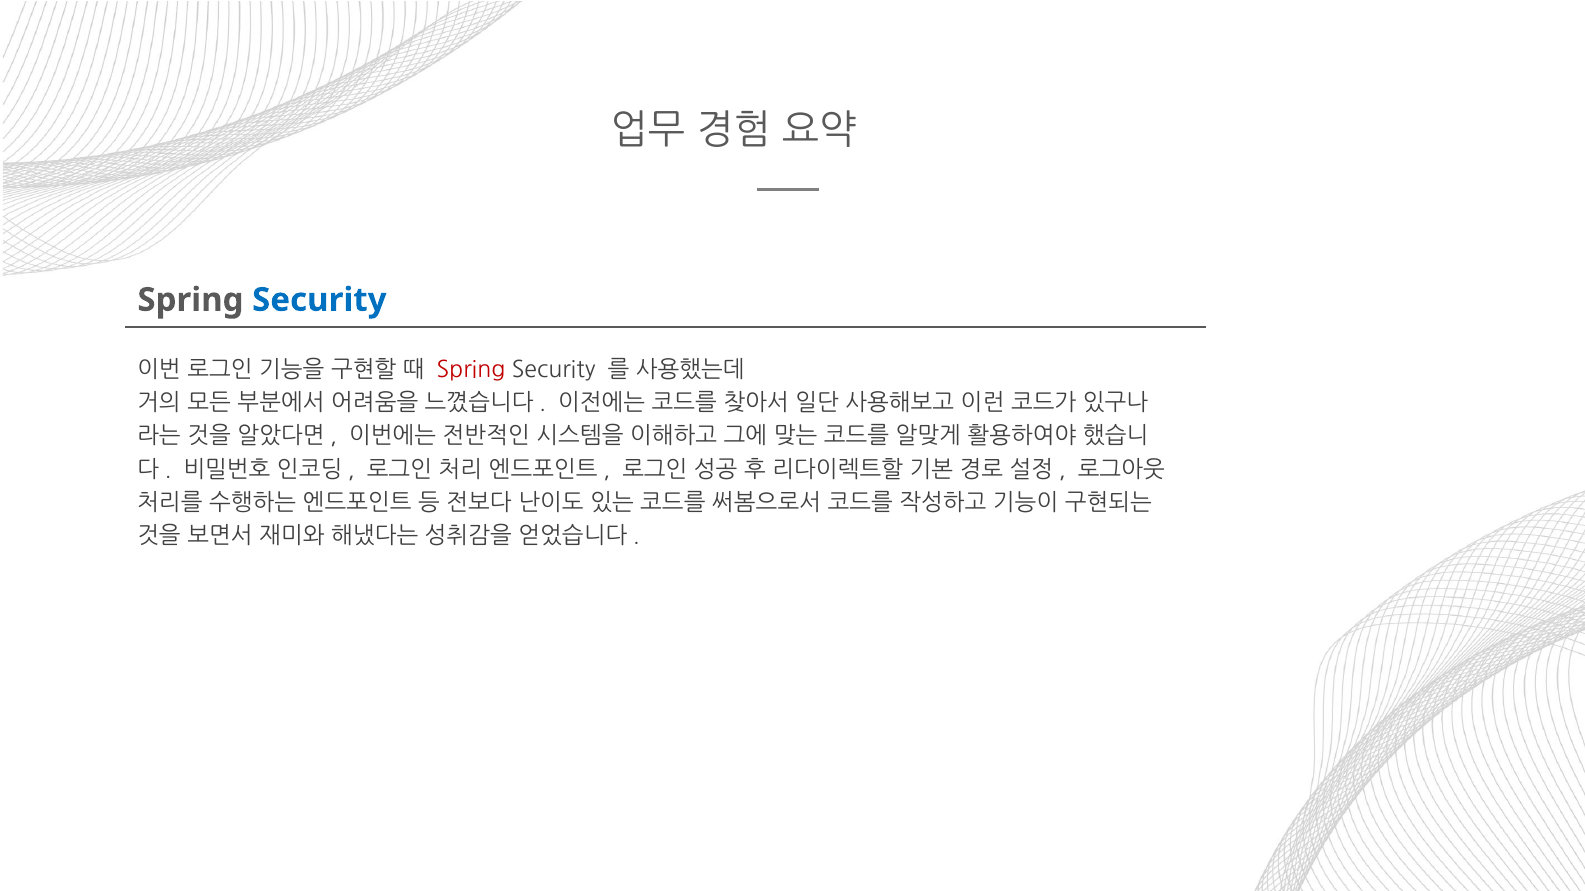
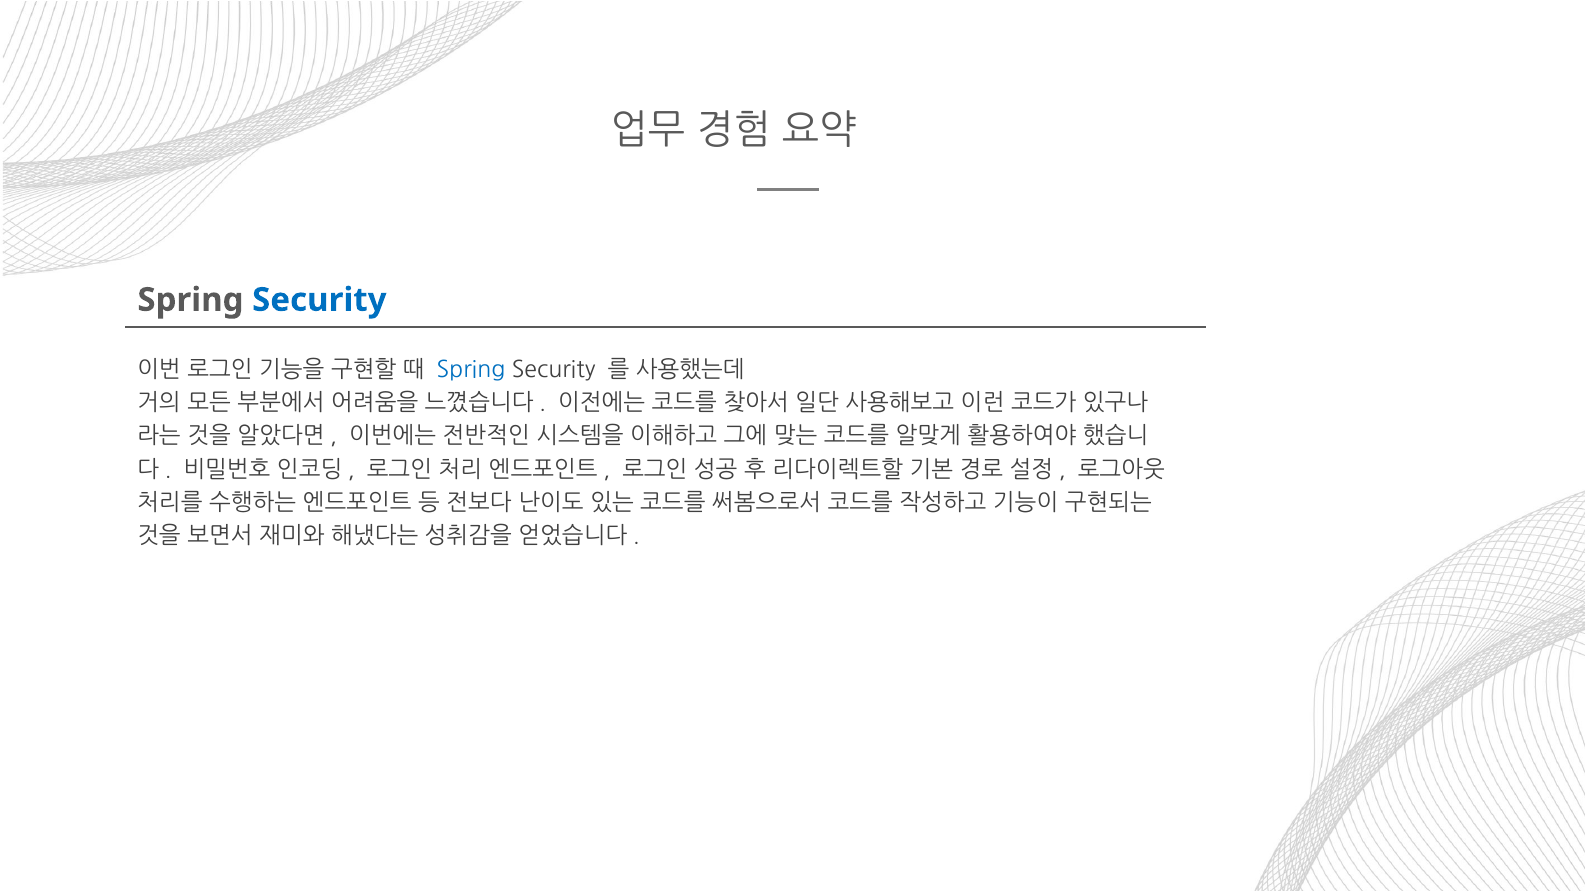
Spring at (471, 370) colour: red -> blue
